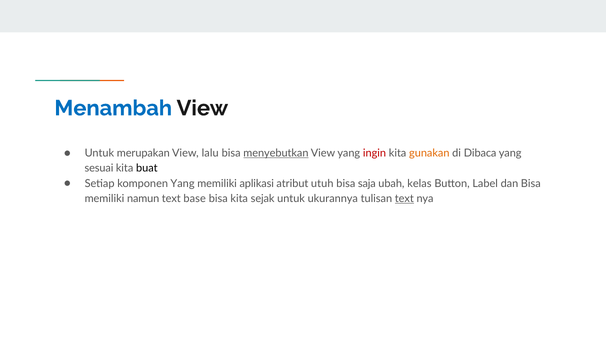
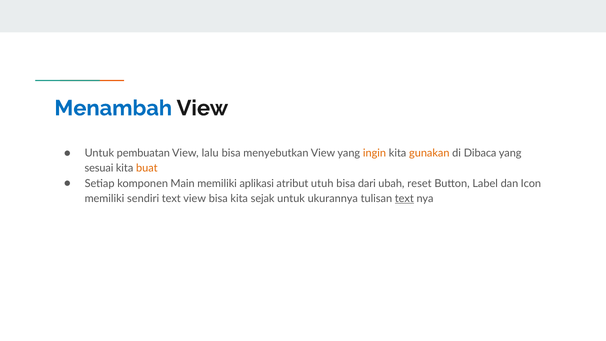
merupakan: merupakan -> pembuatan
menyebutkan underline: present -> none
ingin colour: red -> orange
buat colour: black -> orange
komponen Yang: Yang -> Main
saja: saja -> dari
kelas: kelas -> reset
dan Bisa: Bisa -> Icon
namun: namun -> sendiri
text base: base -> view
